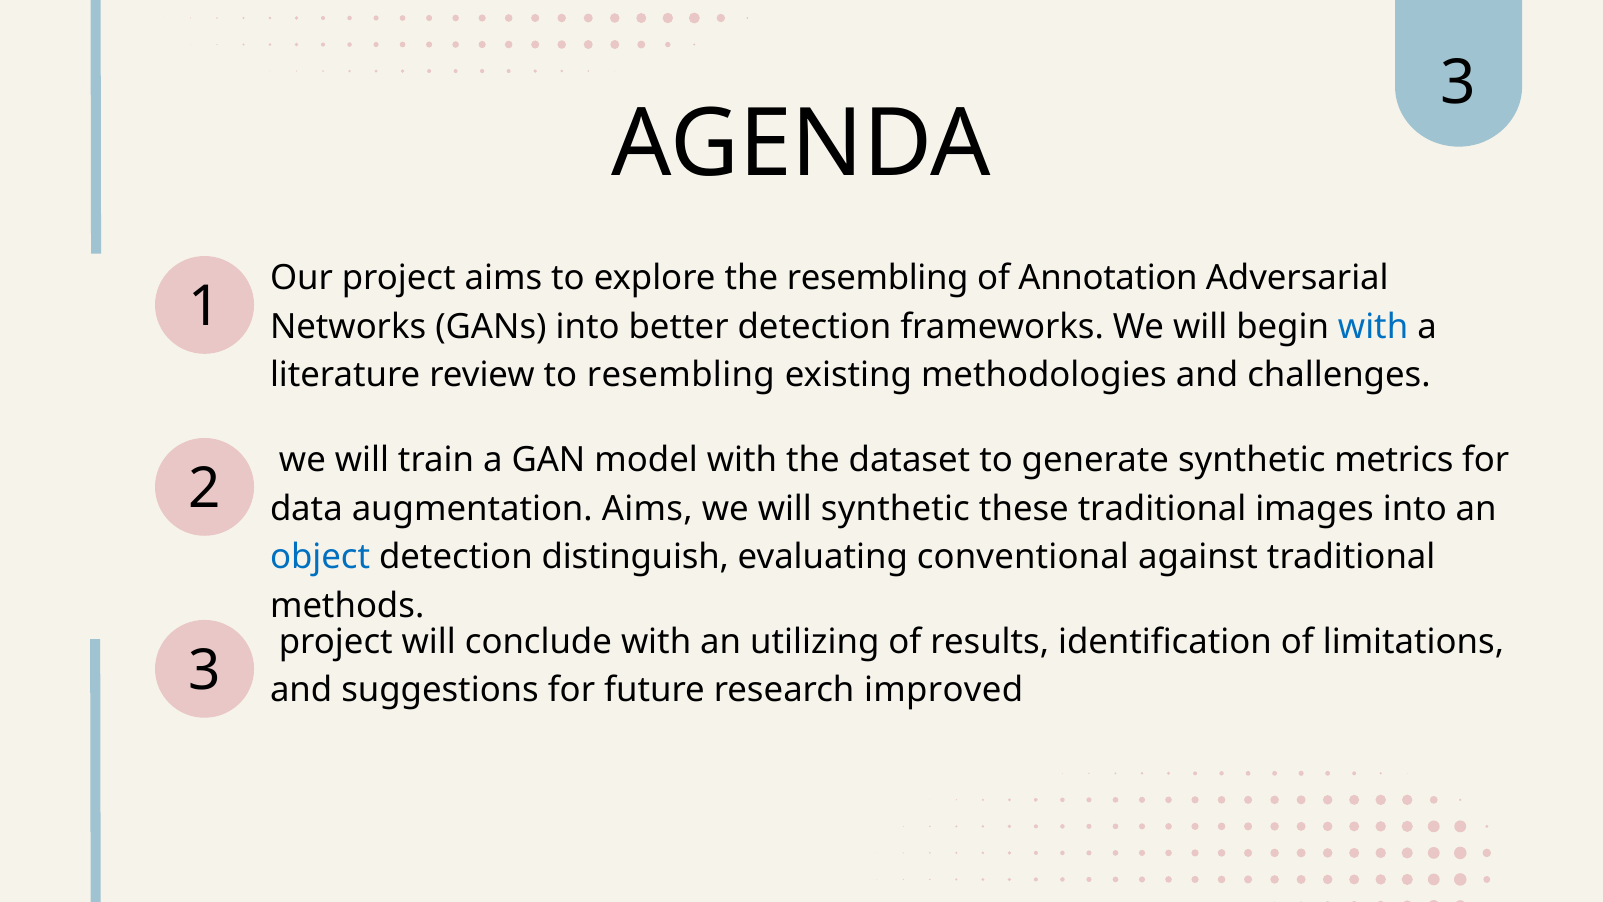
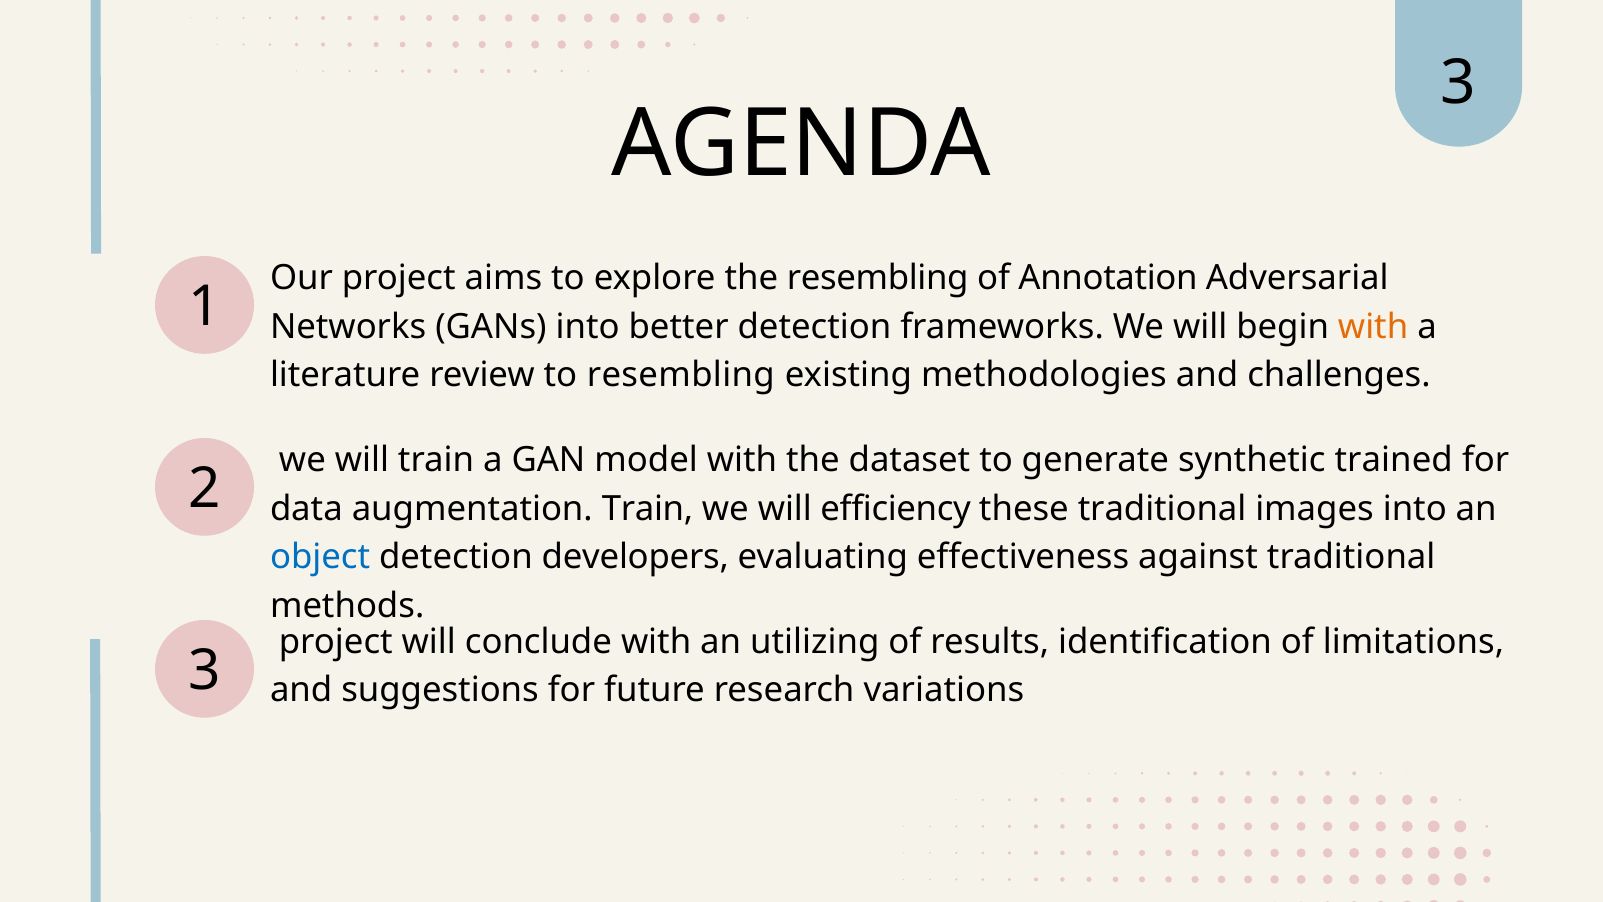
with at (1373, 327) colour: blue -> orange
metrics: metrics -> trained
augmentation Aims: Aims -> Train
will synthetic: synthetic -> efficiency
distinguish: distinguish -> developers
conventional: conventional -> effectiveness
improved: improved -> variations
